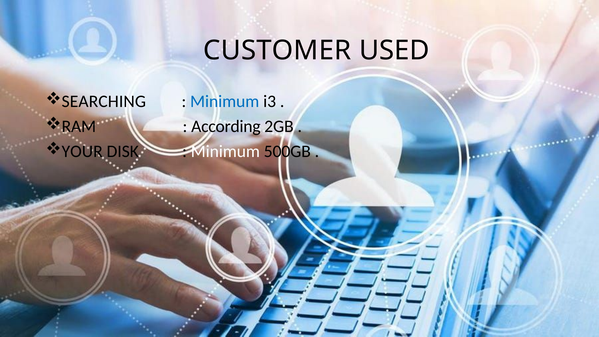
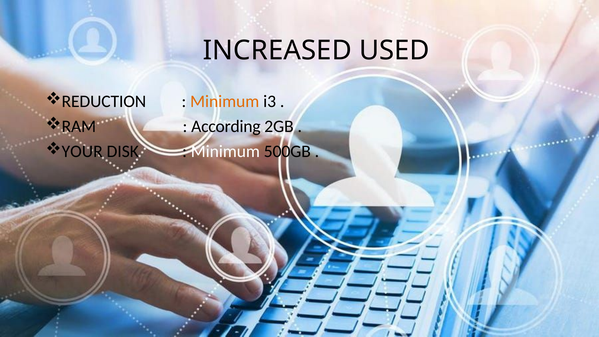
CUSTOMER: CUSTOMER -> INCREASED
SEARCHING: SEARCHING -> REDUCTION
Minimum at (225, 101) colour: blue -> orange
